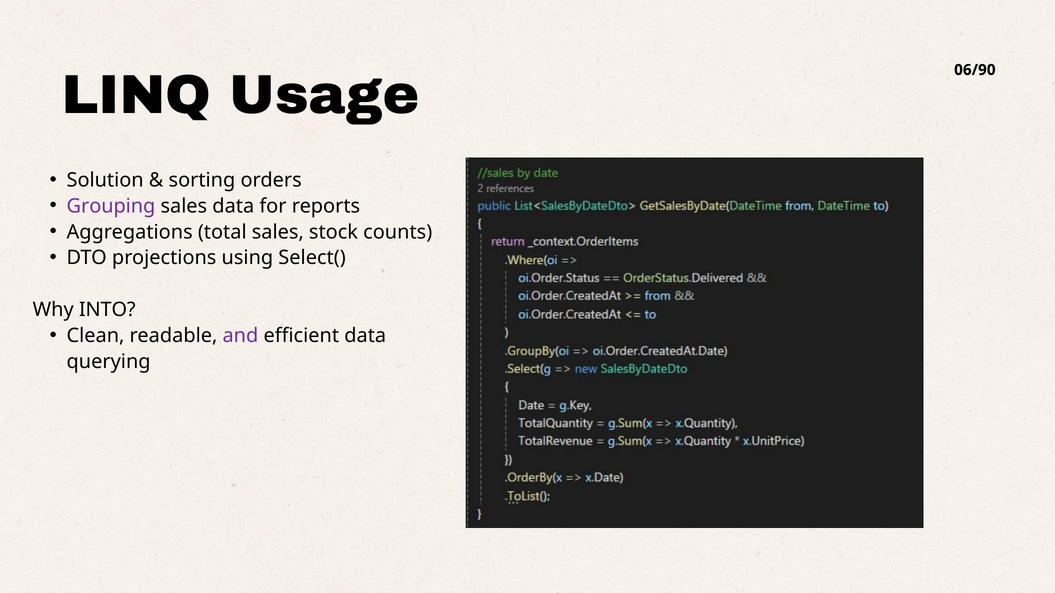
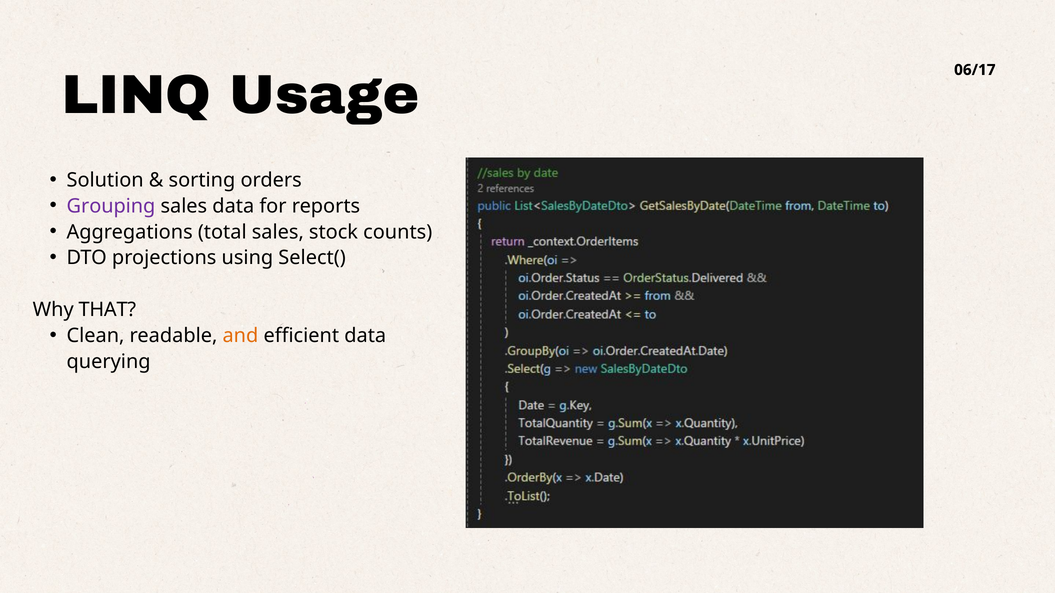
06/90: 06/90 -> 06/17
INTO: INTO -> THAT
and colour: purple -> orange
